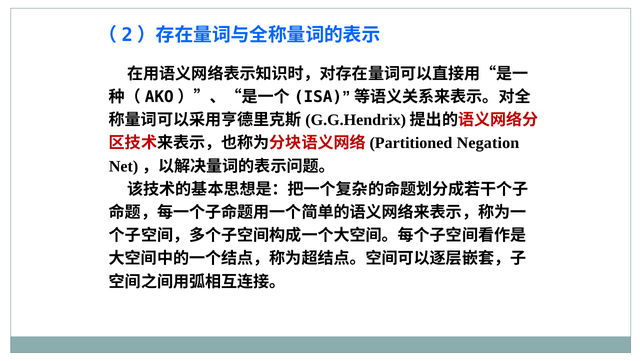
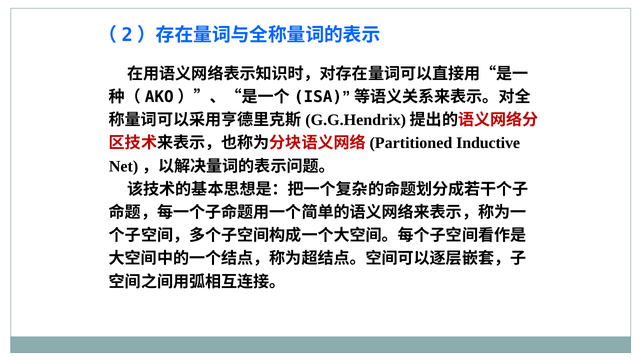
Negation: Negation -> Inductive
